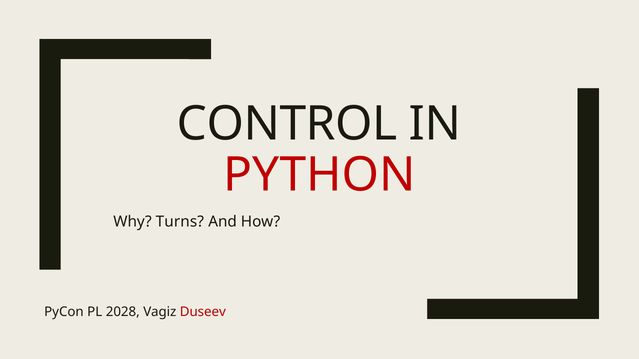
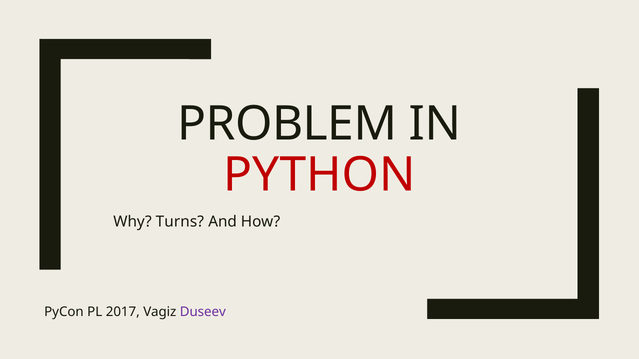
CONTROL: CONTROL -> PROBLEM
2028: 2028 -> 2017
Duseev colour: red -> purple
